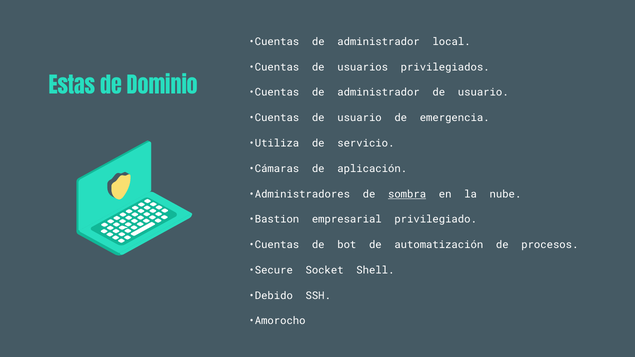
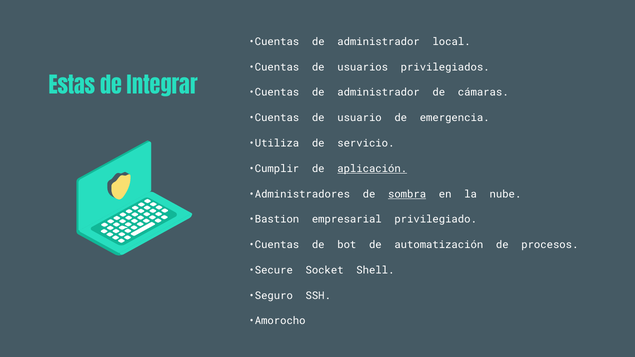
Dominio: Dominio -> Integrar
administrador de usuario: usuario -> cámaras
Cámaras: Cámaras -> Cumplir
aplicación underline: none -> present
Debido: Debido -> Seguro
